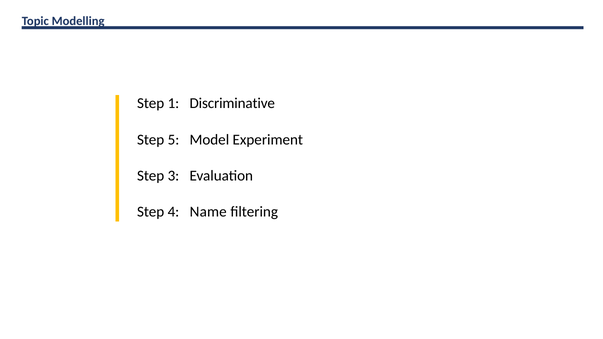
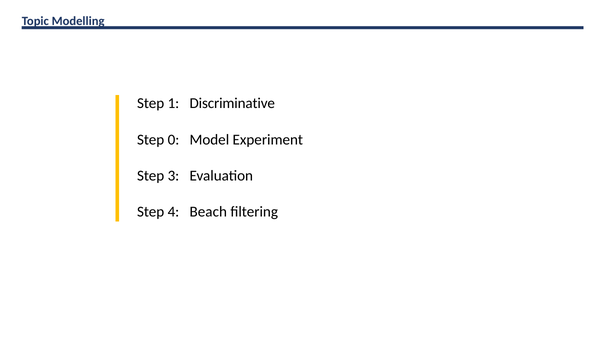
5: 5 -> 0
Name: Name -> Beach
